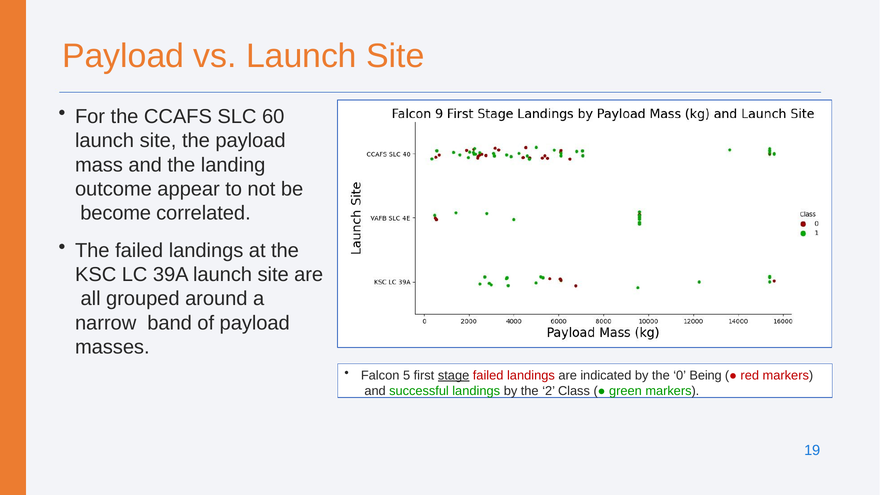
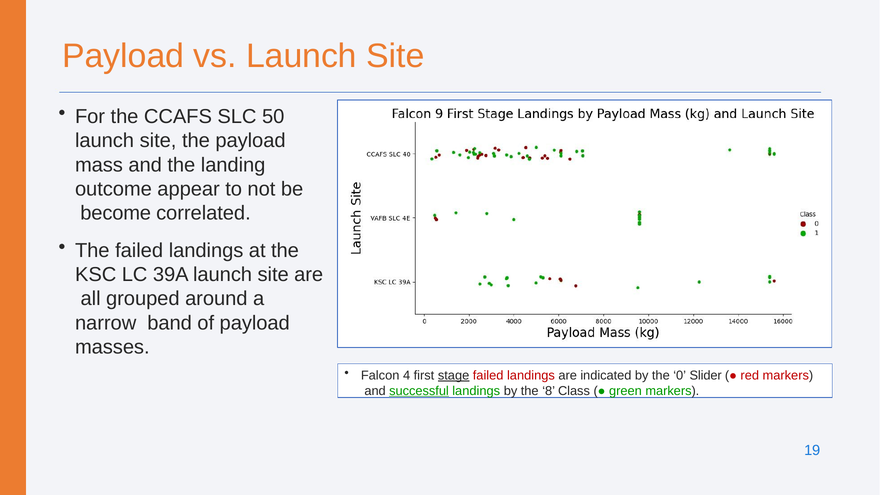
60: 60 -> 50
5: 5 -> 4
Being: Being -> Slider
successful underline: none -> present
2: 2 -> 8
